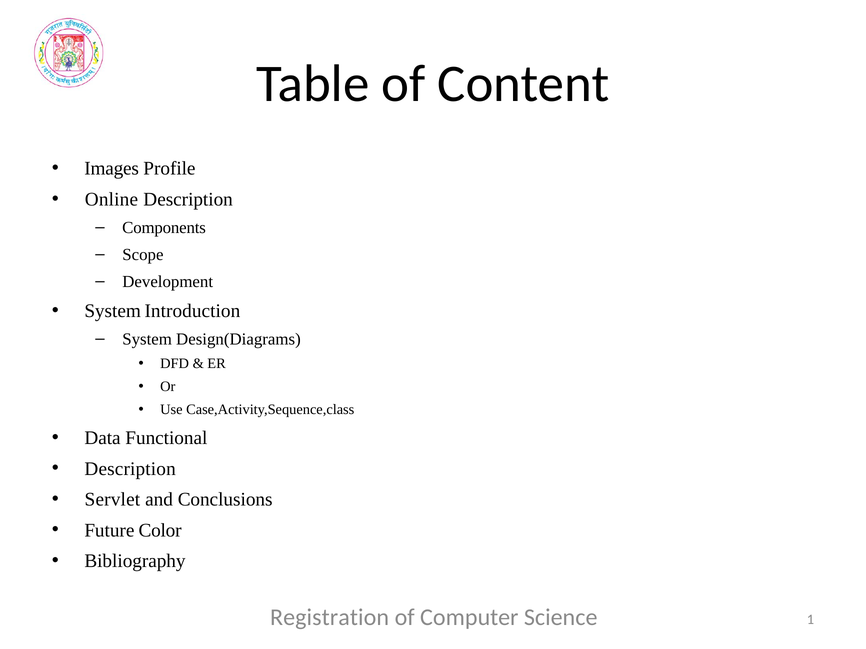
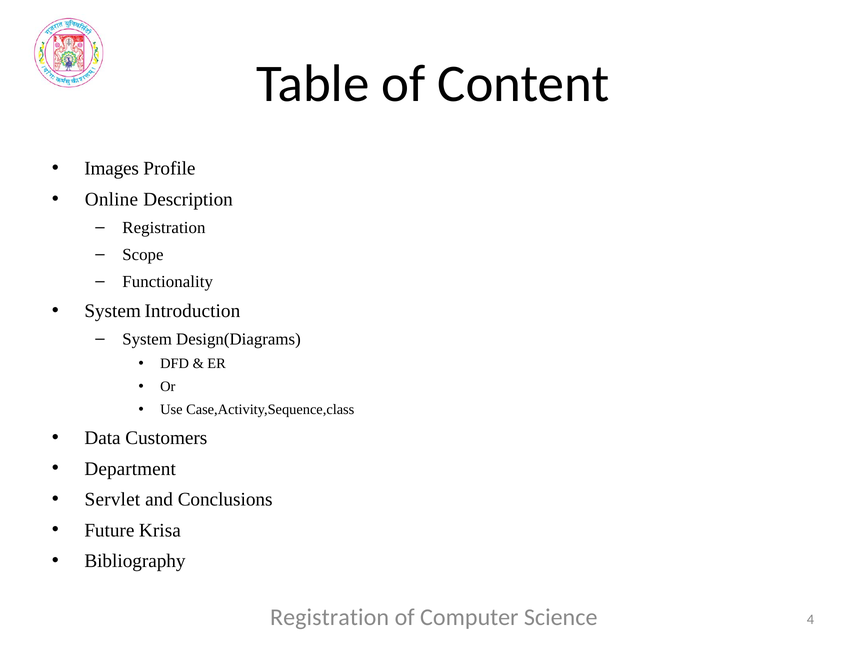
Components at (164, 228): Components -> Registration
Development: Development -> Functionality
Functional: Functional -> Customers
Description at (130, 469): Description -> Department
Color: Color -> Krisa
1: 1 -> 4
